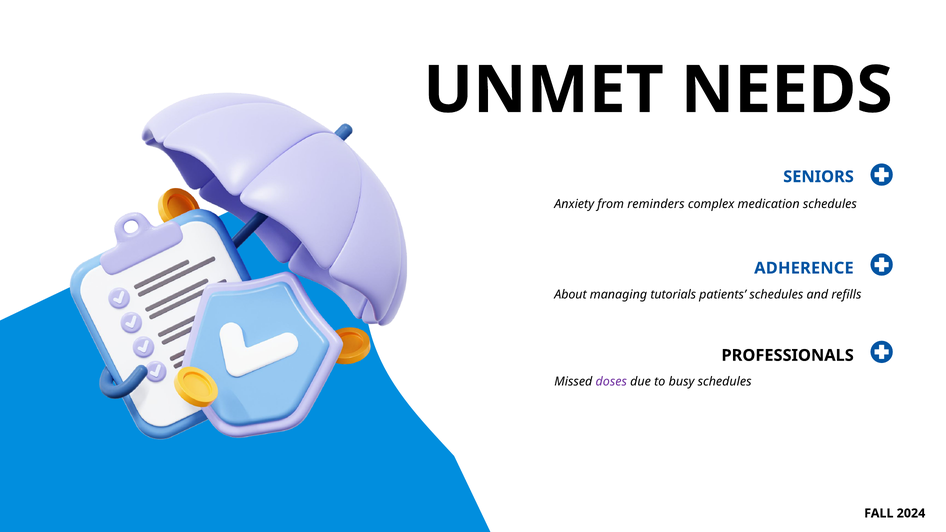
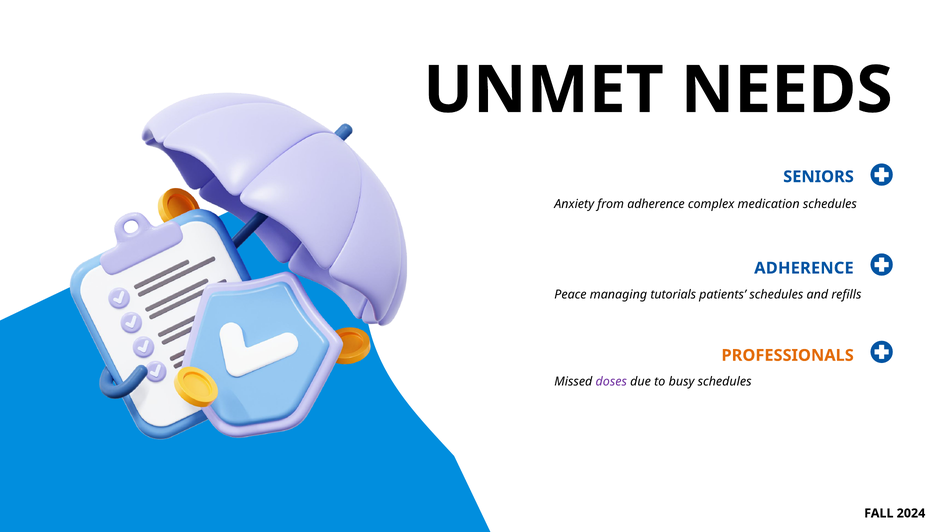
from reminders: reminders -> adherence
About: About -> Peace
PROFESSIONALS colour: black -> orange
